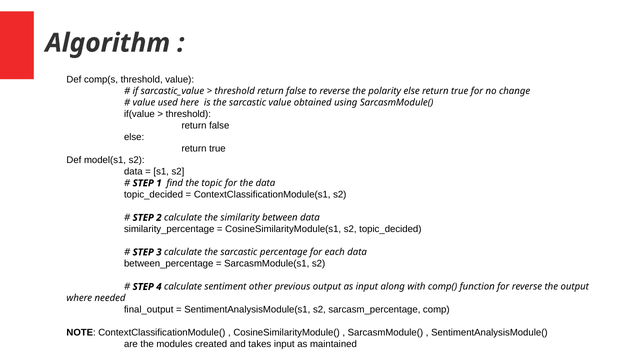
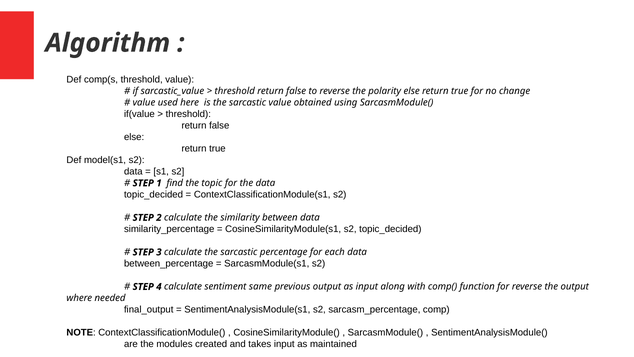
other: other -> same
